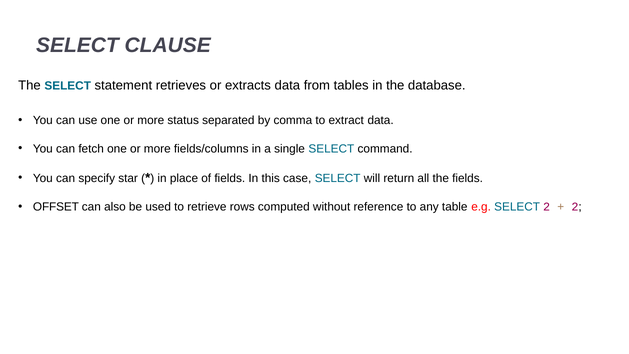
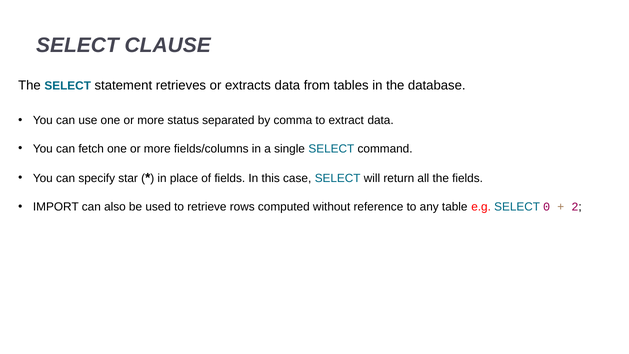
OFFSET: OFFSET -> IMPORT
SELECT 2: 2 -> 0
